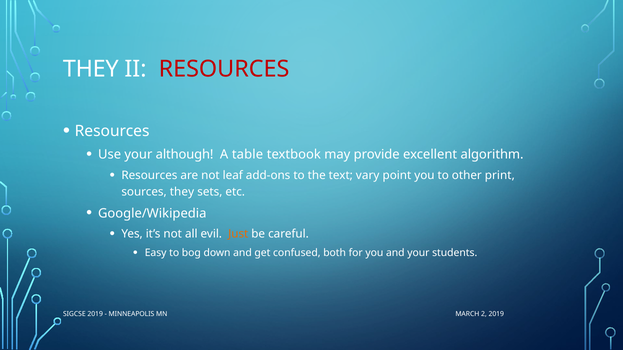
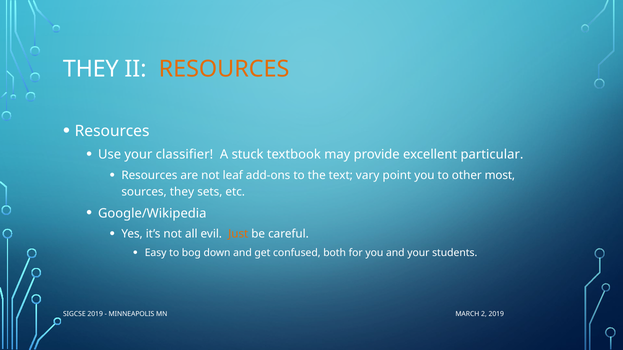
RESOURCES at (224, 69) colour: red -> orange
although: although -> classifier
table: table -> stuck
algorithm: algorithm -> particular
print: print -> most
